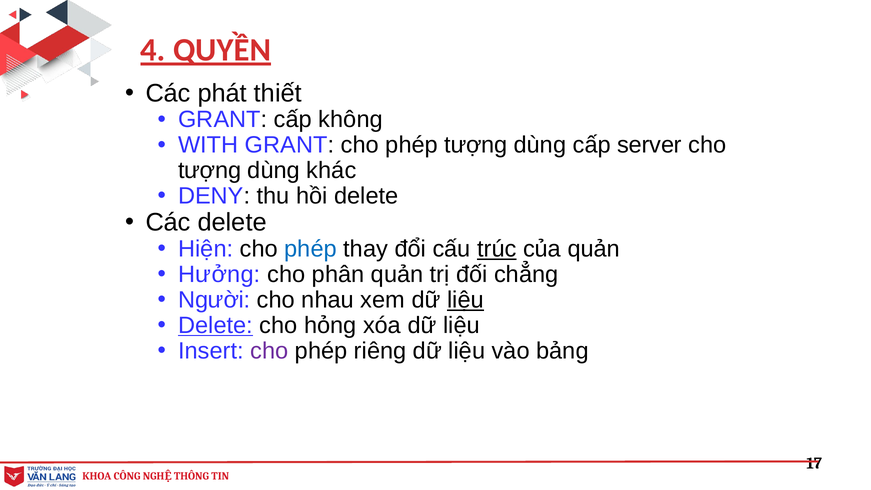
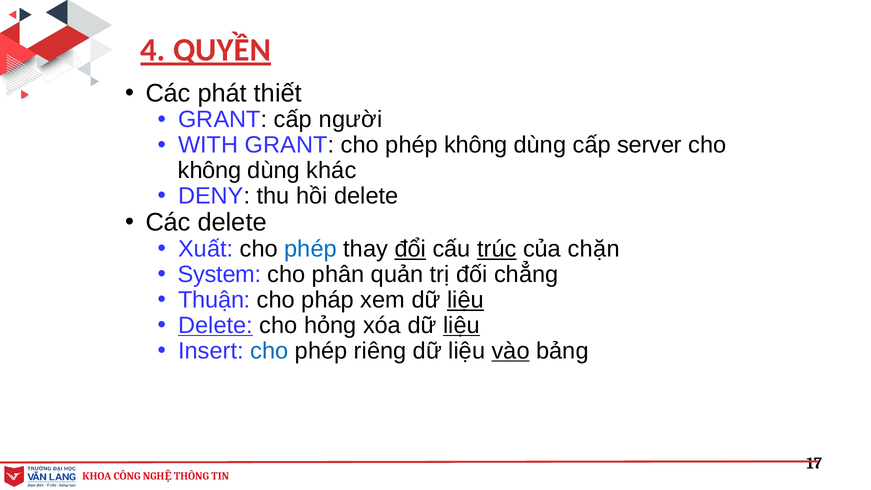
không: không -> người
phép tượng: tượng -> không
tượng at (210, 171): tượng -> không
Hiện: Hiện -> Xuất
đổi underline: none -> present
của quản: quản -> chặn
Hưởng: Hưởng -> System
Người: Người -> Thuận
nhau: nhau -> pháp
liệu at (461, 325) underline: none -> present
cho at (269, 351) colour: purple -> blue
vào underline: none -> present
